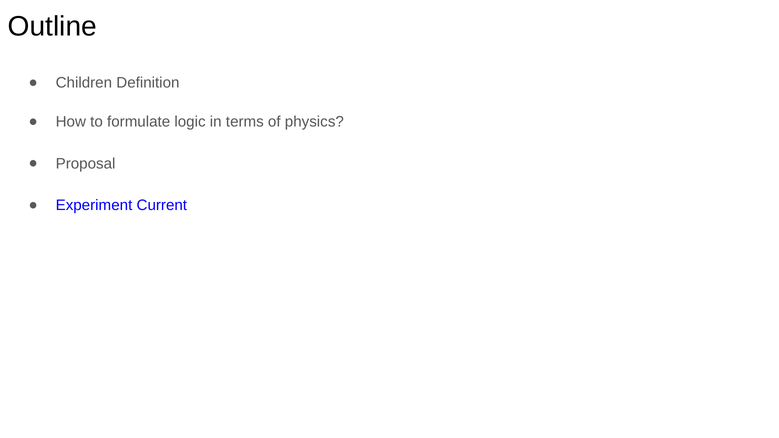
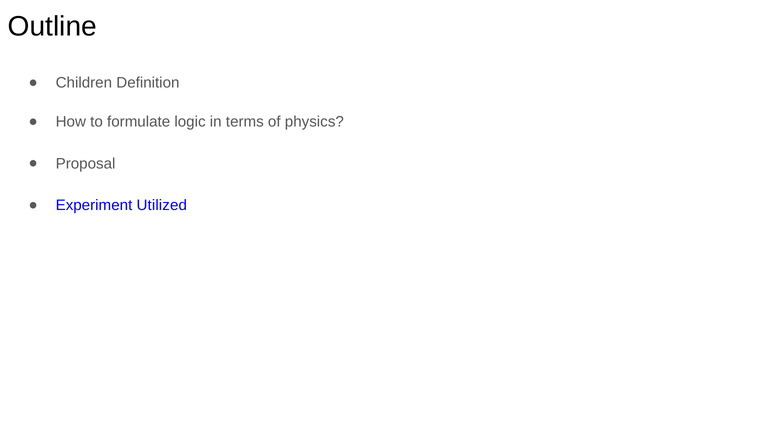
Current: Current -> Utilized
